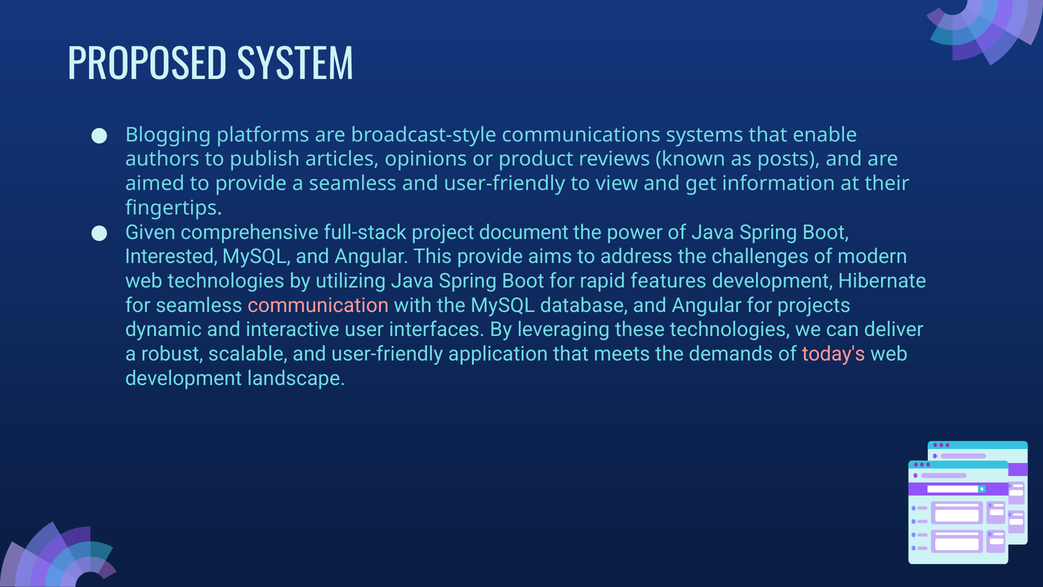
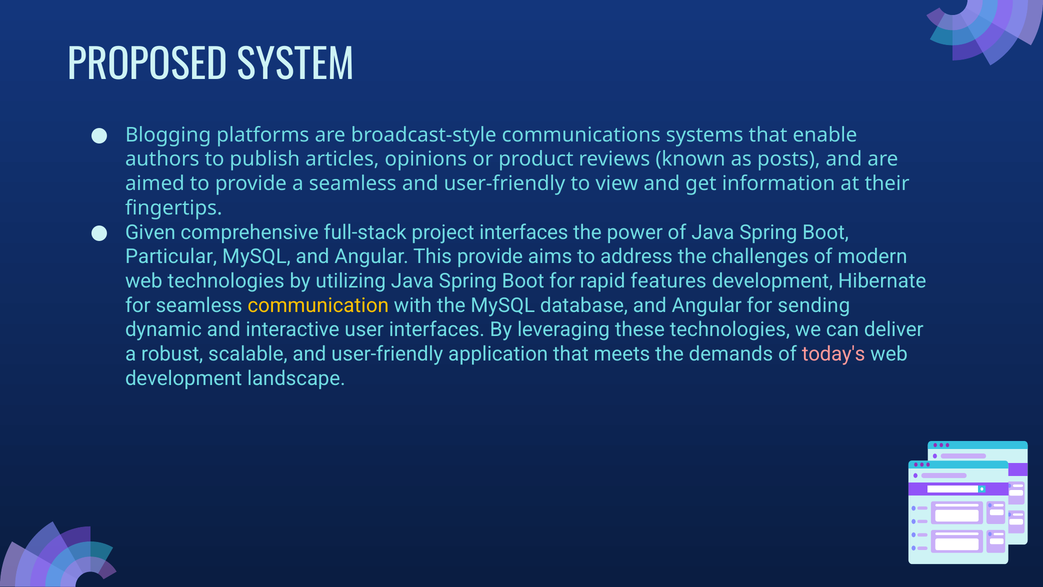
project document: document -> interfaces
Interested: Interested -> Particular
communication colour: pink -> yellow
projects: projects -> sending
